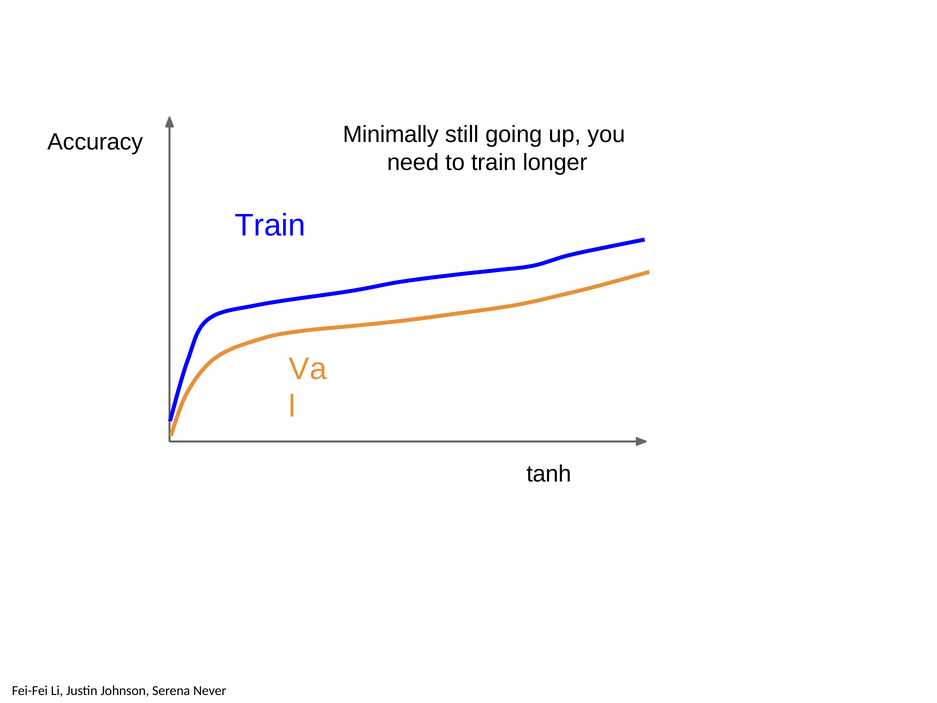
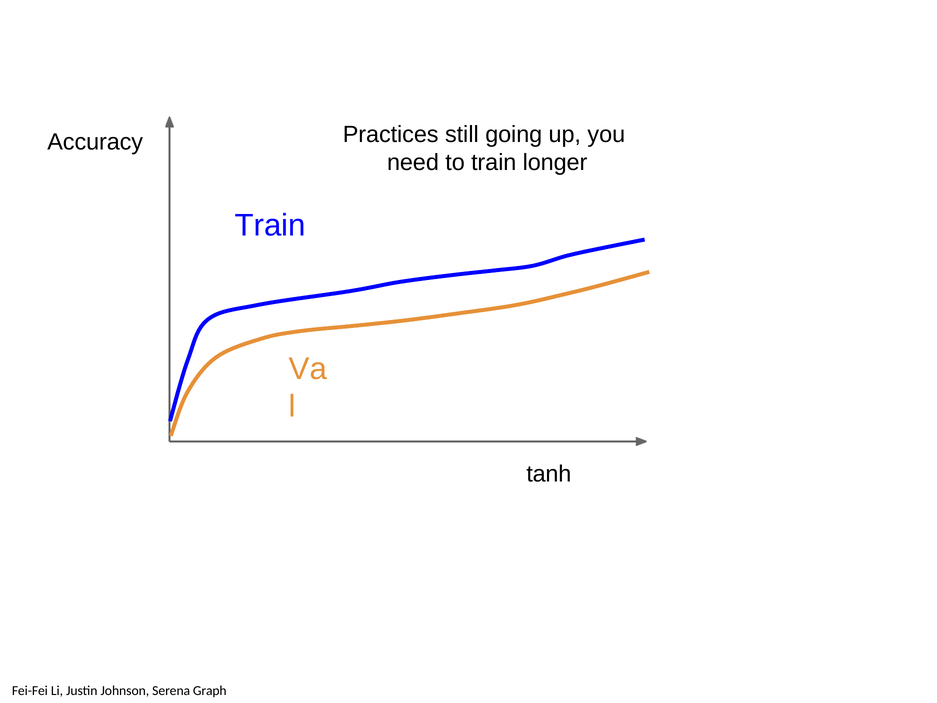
Minimally: Minimally -> Practices
Never: Never -> Graph
